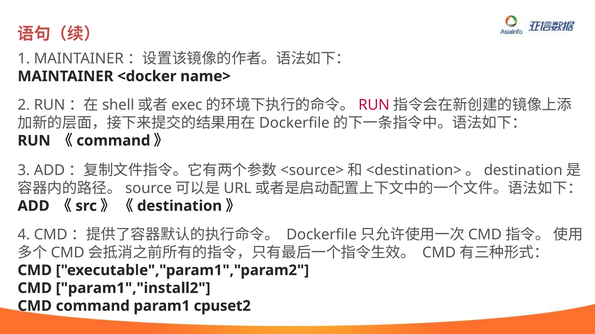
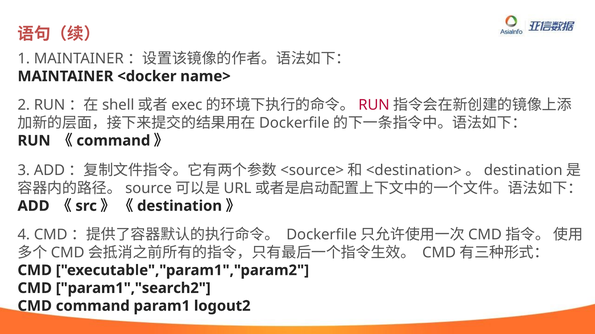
param1","install2: param1","install2 -> param1","search2
cpuset2: cpuset2 -> logout2
